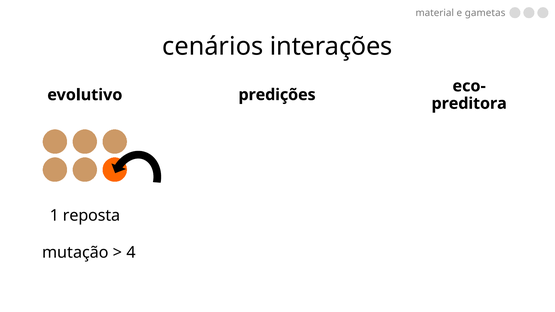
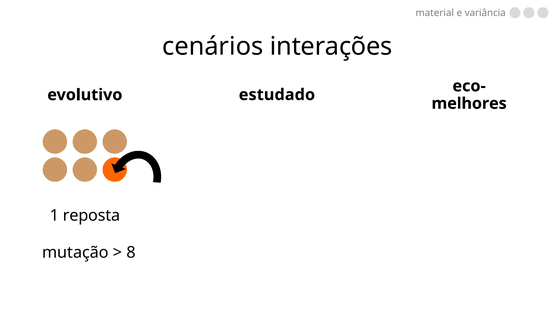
gametas: gametas -> variância
predições: predições -> estudado
preditora: preditora -> melhores
4: 4 -> 8
